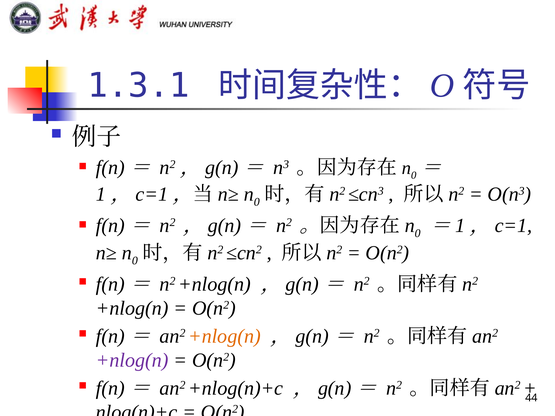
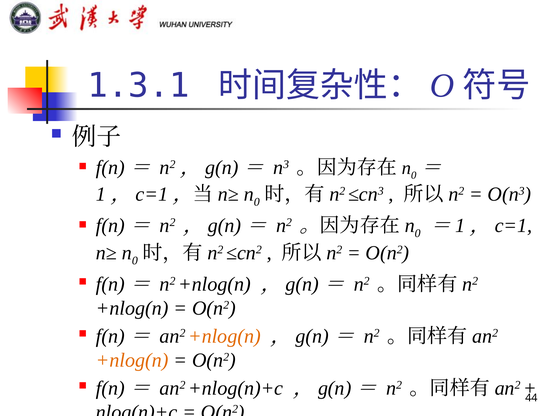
+nlog(n at (132, 361) colour: purple -> orange
